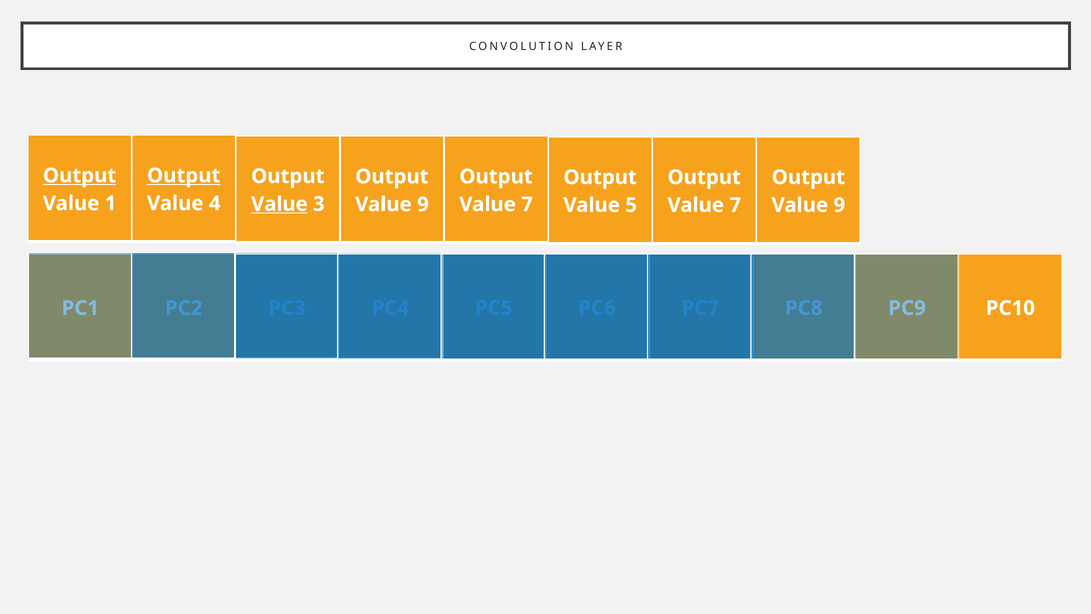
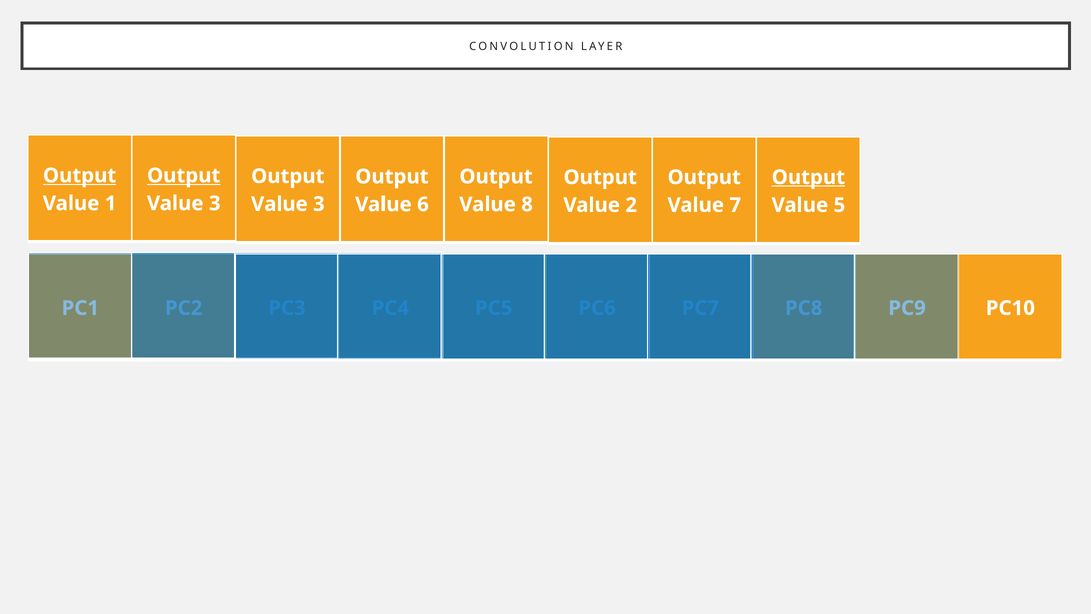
Output at (808, 177) underline: none -> present
4 at (215, 203): 4 -> 3
Value at (279, 204) underline: present -> none
9 at (423, 204): 9 -> 6
7 at (527, 204): 7 -> 8
5: 5 -> 2
9 at (839, 205): 9 -> 5
